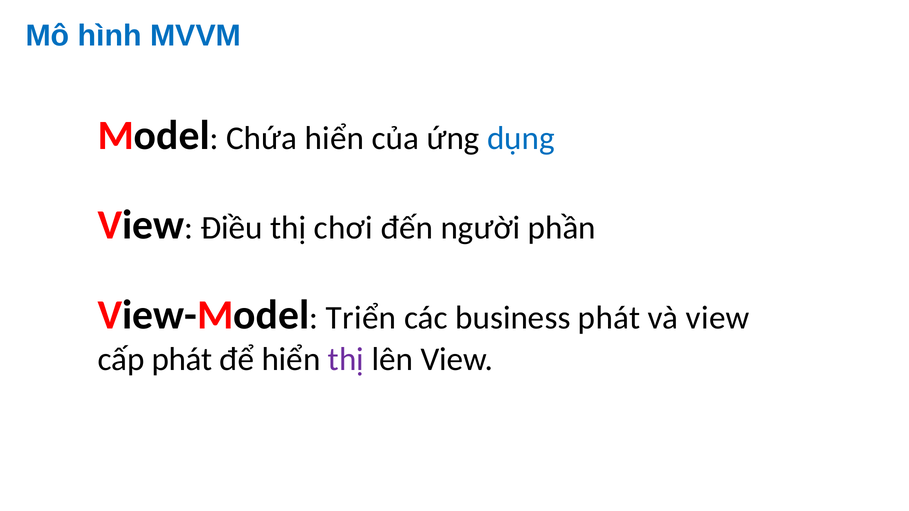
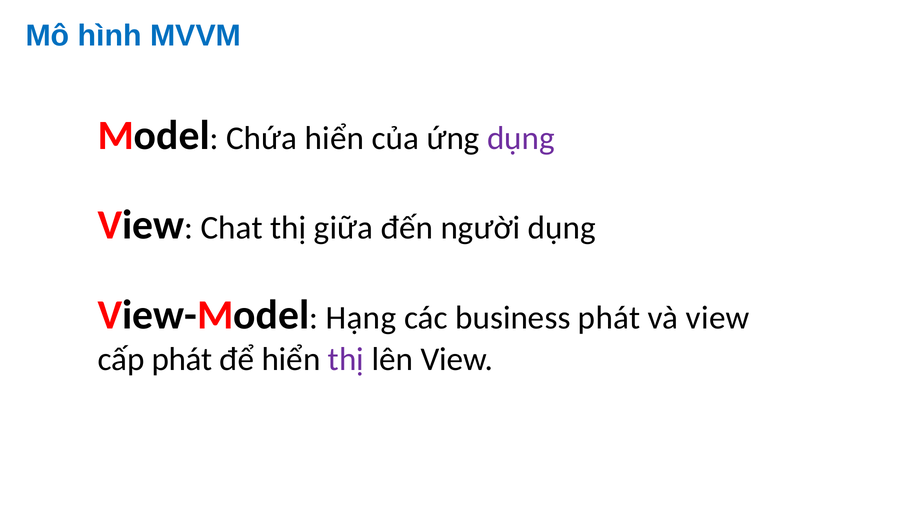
dụng at (521, 138) colour: blue -> purple
Điều: Điều -> Chat
chơi: chơi -> giữa
người phần: phần -> dụng
Triển: Triển -> Hạng
